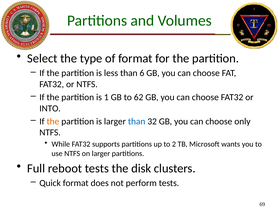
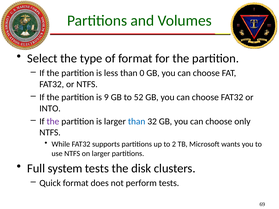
6: 6 -> 0
1: 1 -> 9
62: 62 -> 52
the at (53, 122) colour: orange -> purple
reboot: reboot -> system
